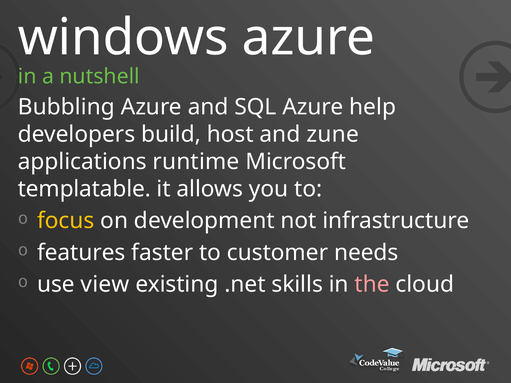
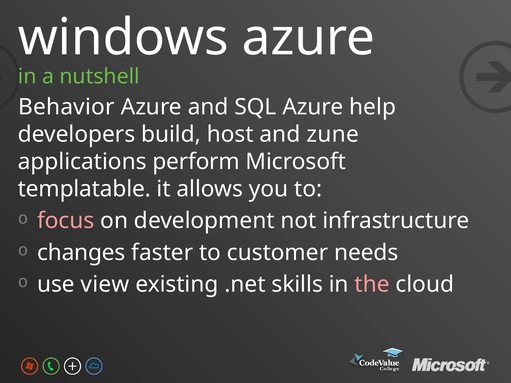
Bubbling: Bubbling -> Behavior
runtime: runtime -> perform
focus colour: yellow -> pink
features: features -> changes
